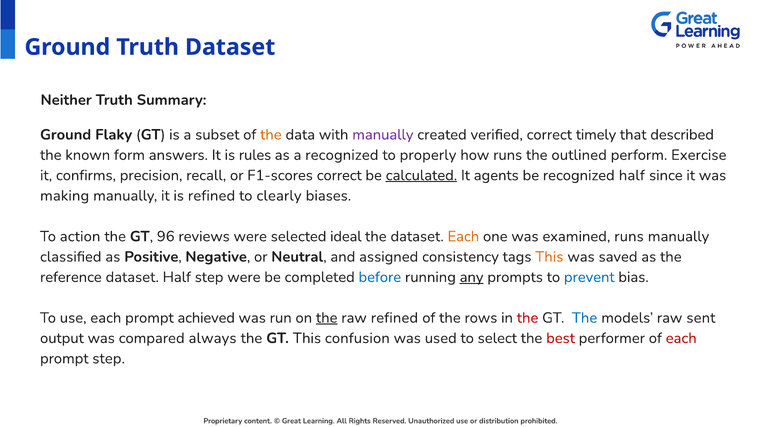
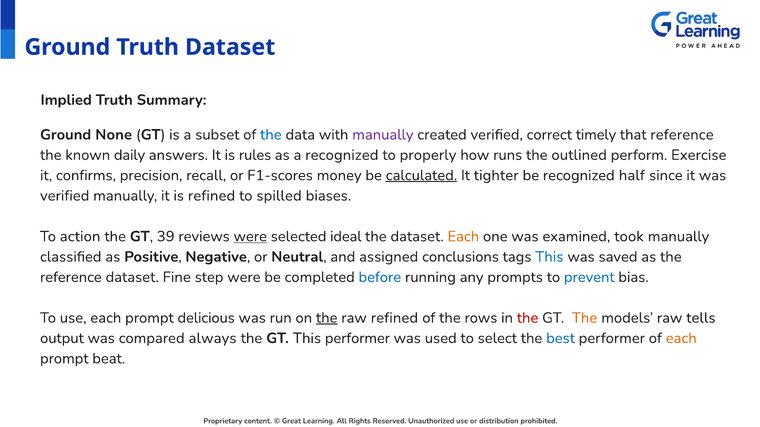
Neither: Neither -> Implied
Flaky: Flaky -> None
the at (271, 135) colour: orange -> blue
that described: described -> reference
form: form -> daily
F1-scores correct: correct -> money
agents: agents -> tighter
making at (65, 196): making -> verified
clearly: clearly -> spilled
96: 96 -> 39
were at (250, 237) underline: none -> present
examined runs: runs -> took
consistency: consistency -> conclusions
This at (549, 257) colour: orange -> blue
dataset Half: Half -> Fine
any underline: present -> none
achieved: achieved -> delicious
The at (585, 318) colour: blue -> orange
sent: sent -> tells
This confusion: confusion -> performer
best colour: red -> blue
each at (681, 339) colour: red -> orange
prompt step: step -> beat
